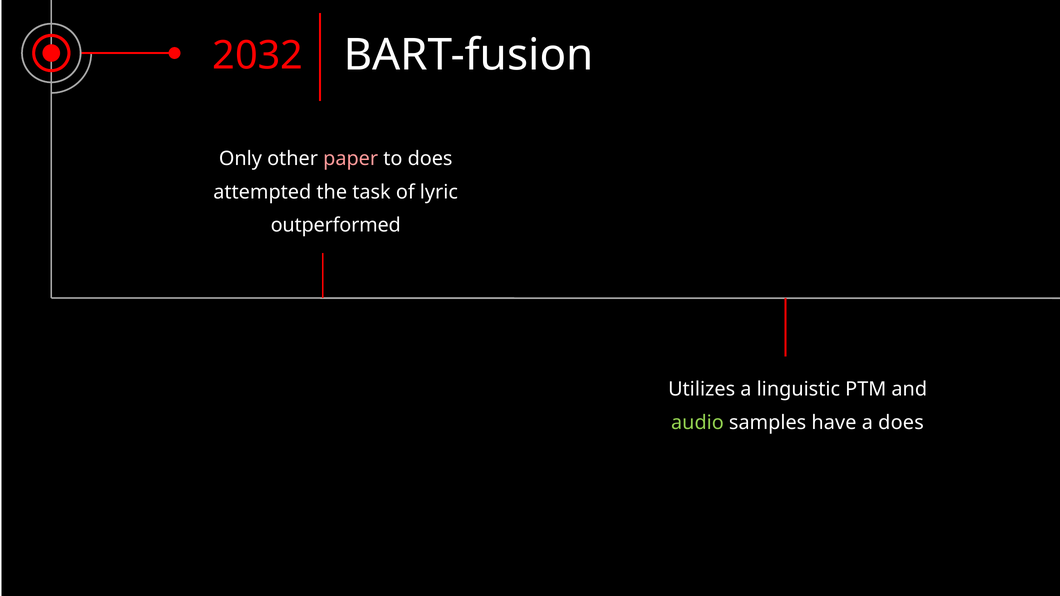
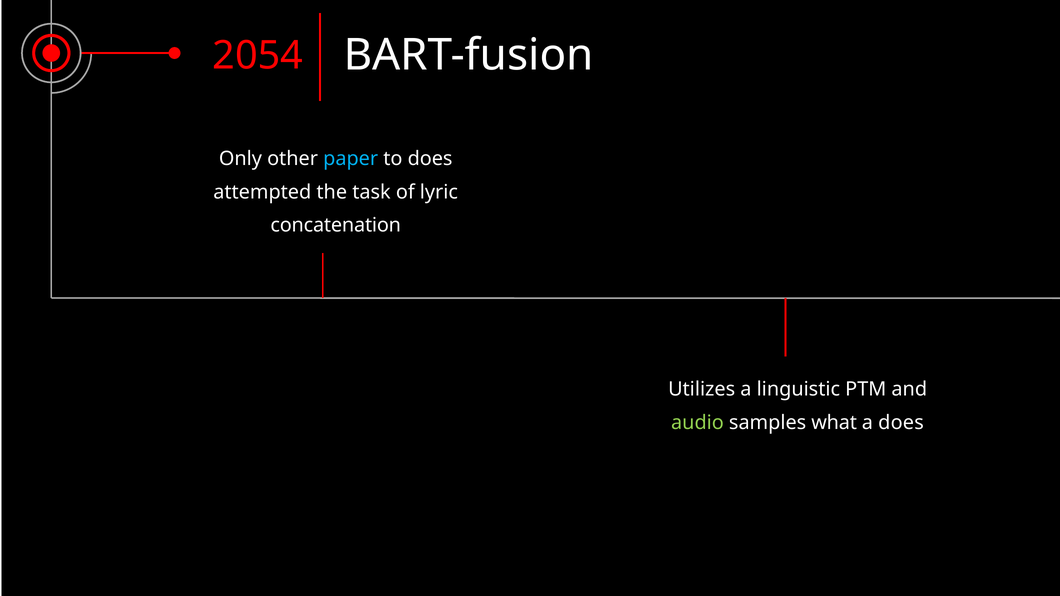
2032: 2032 -> 2054
paper colour: pink -> light blue
outperformed: outperformed -> concatenation
have: have -> what
